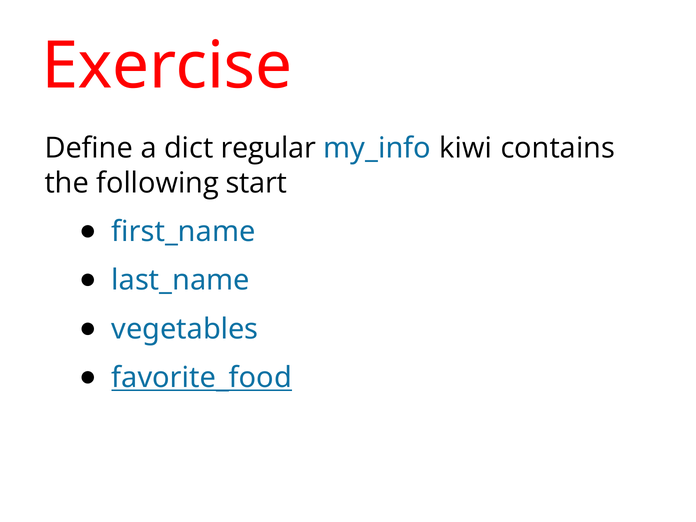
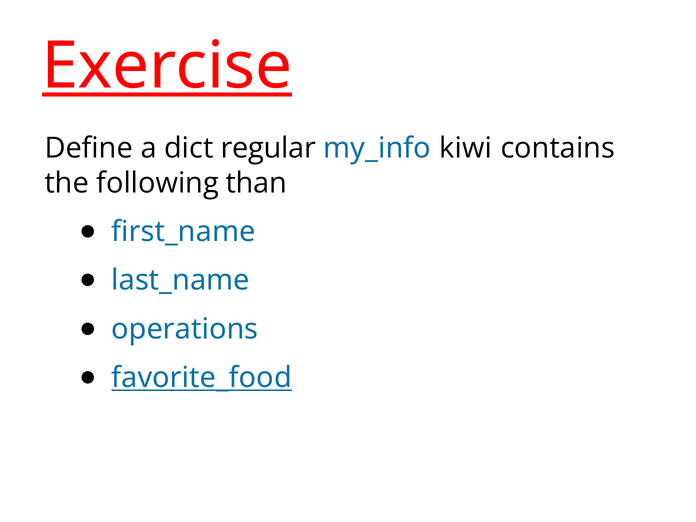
Exercise underline: none -> present
start: start -> than
vegetables: vegetables -> operations
